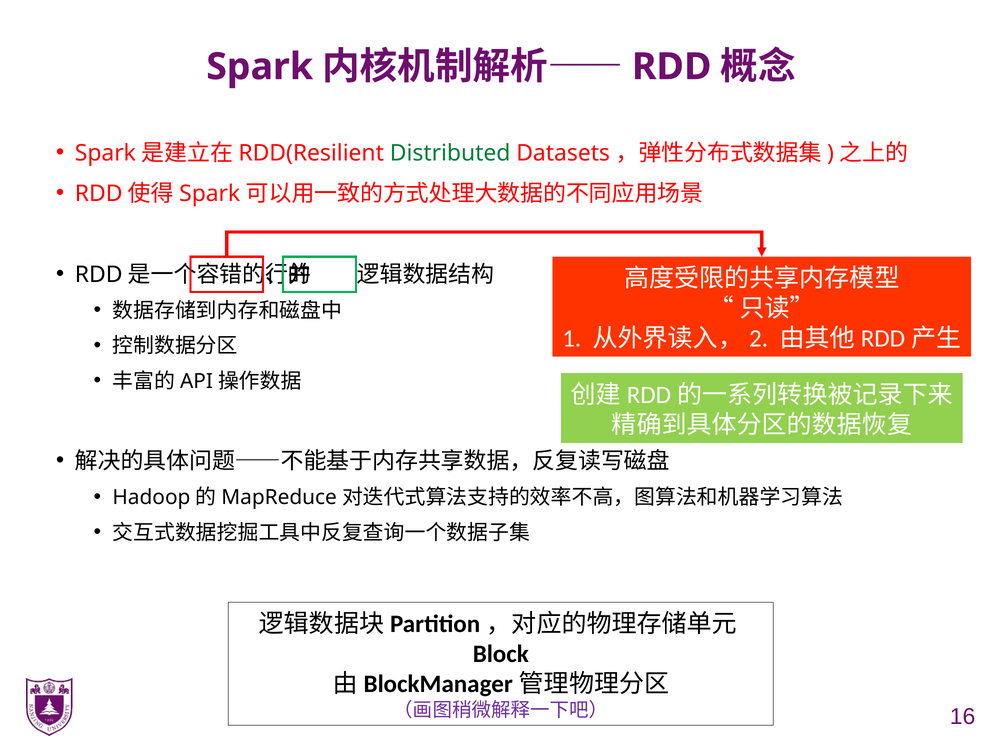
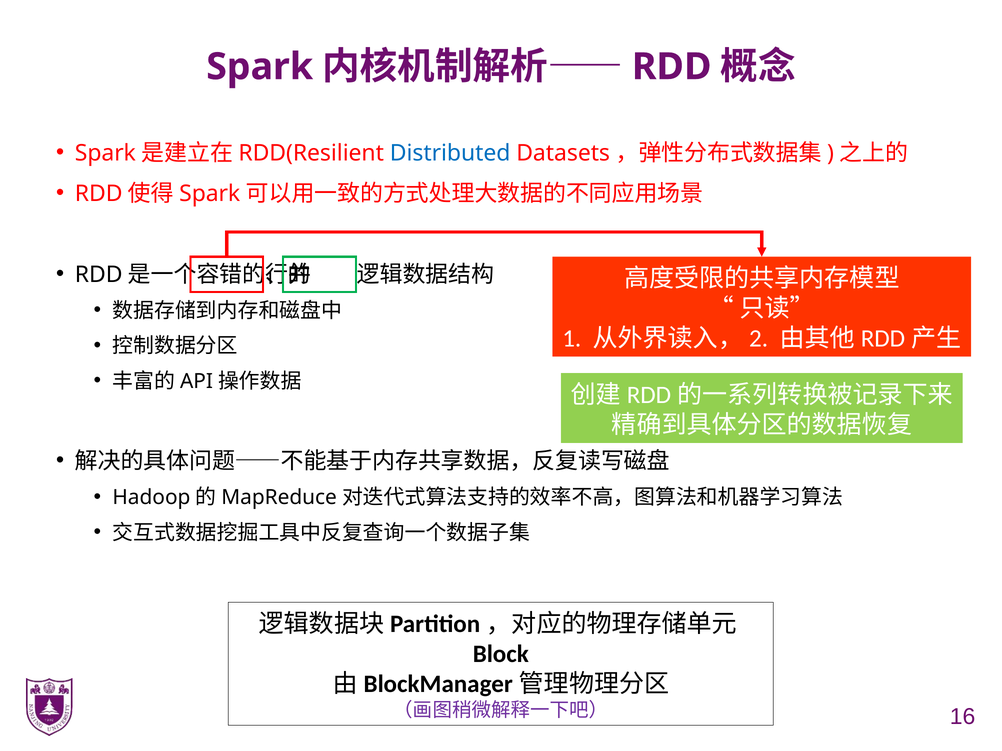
Distributed colour: green -> blue
